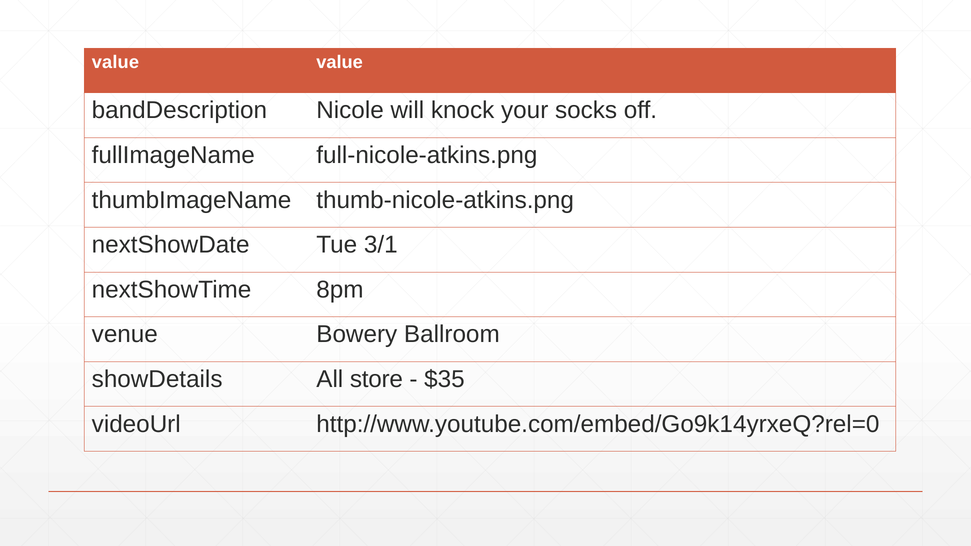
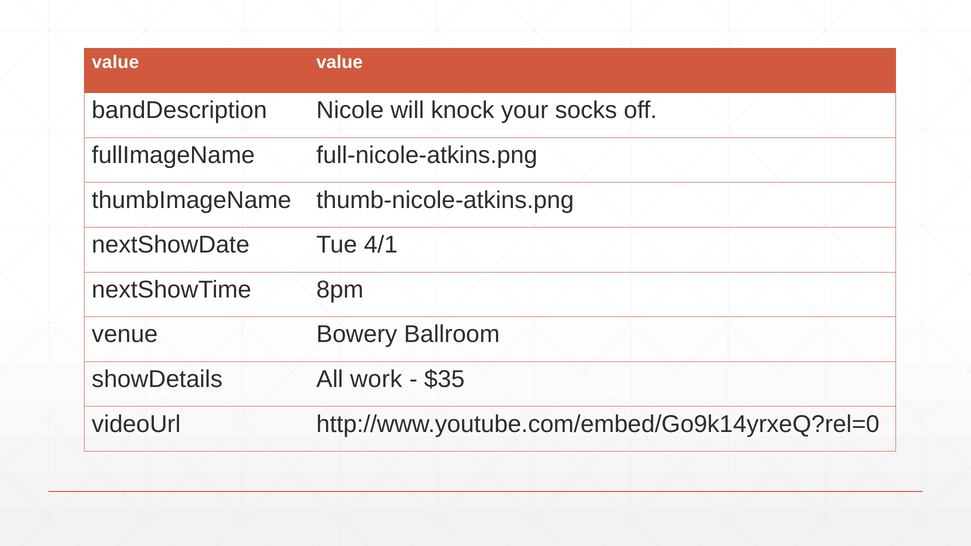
3/1: 3/1 -> 4/1
store: store -> work
